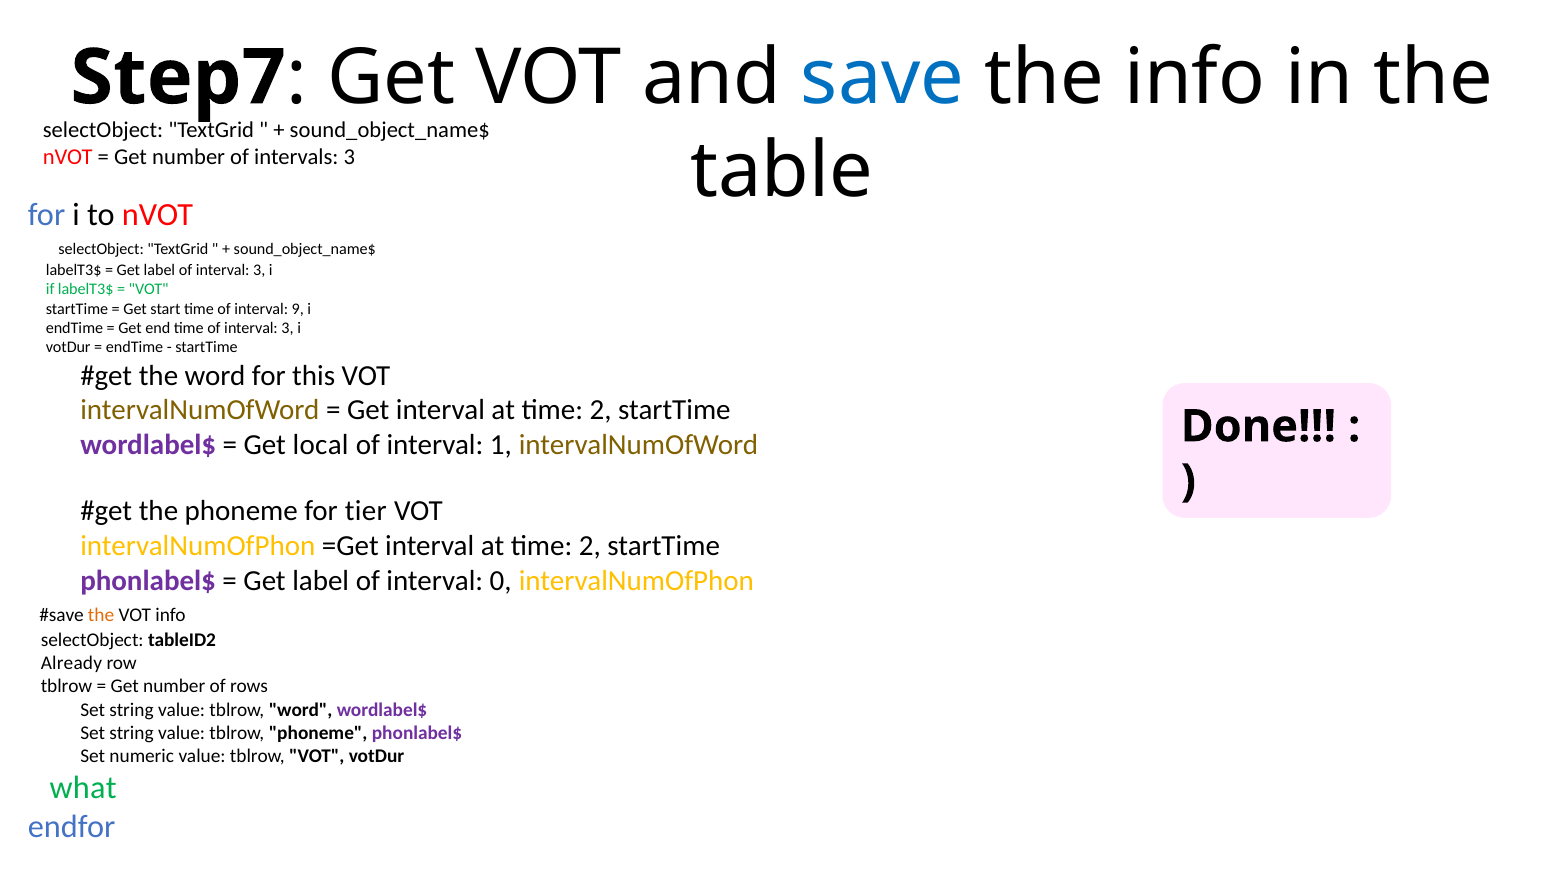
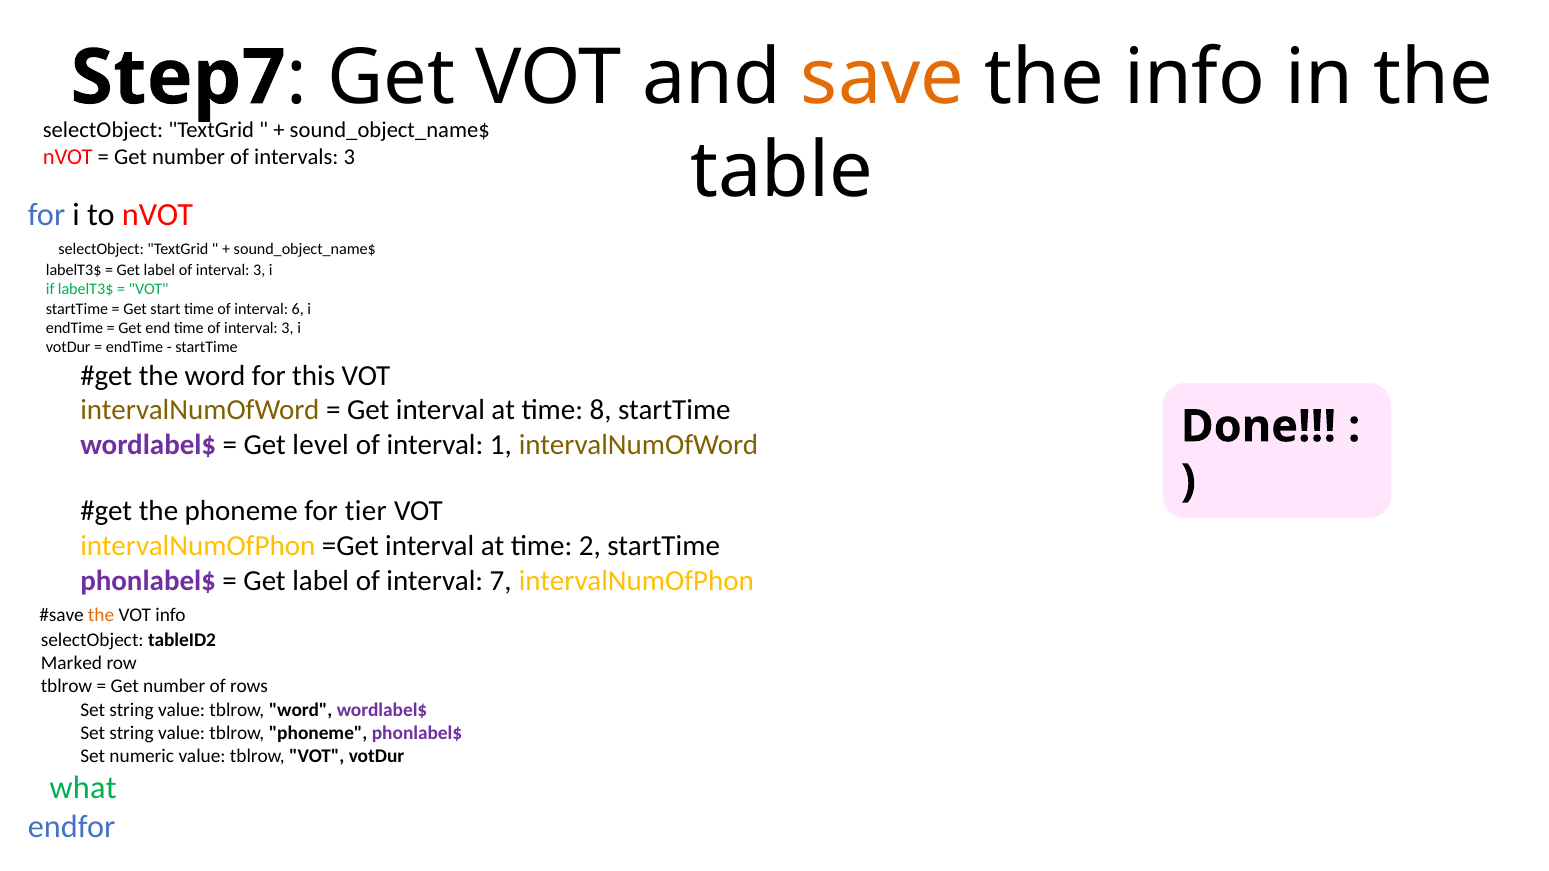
save colour: blue -> orange
9: 9 -> 6
2 at (601, 411): 2 -> 8
local: local -> level
0: 0 -> 7
Already: Already -> Marked
